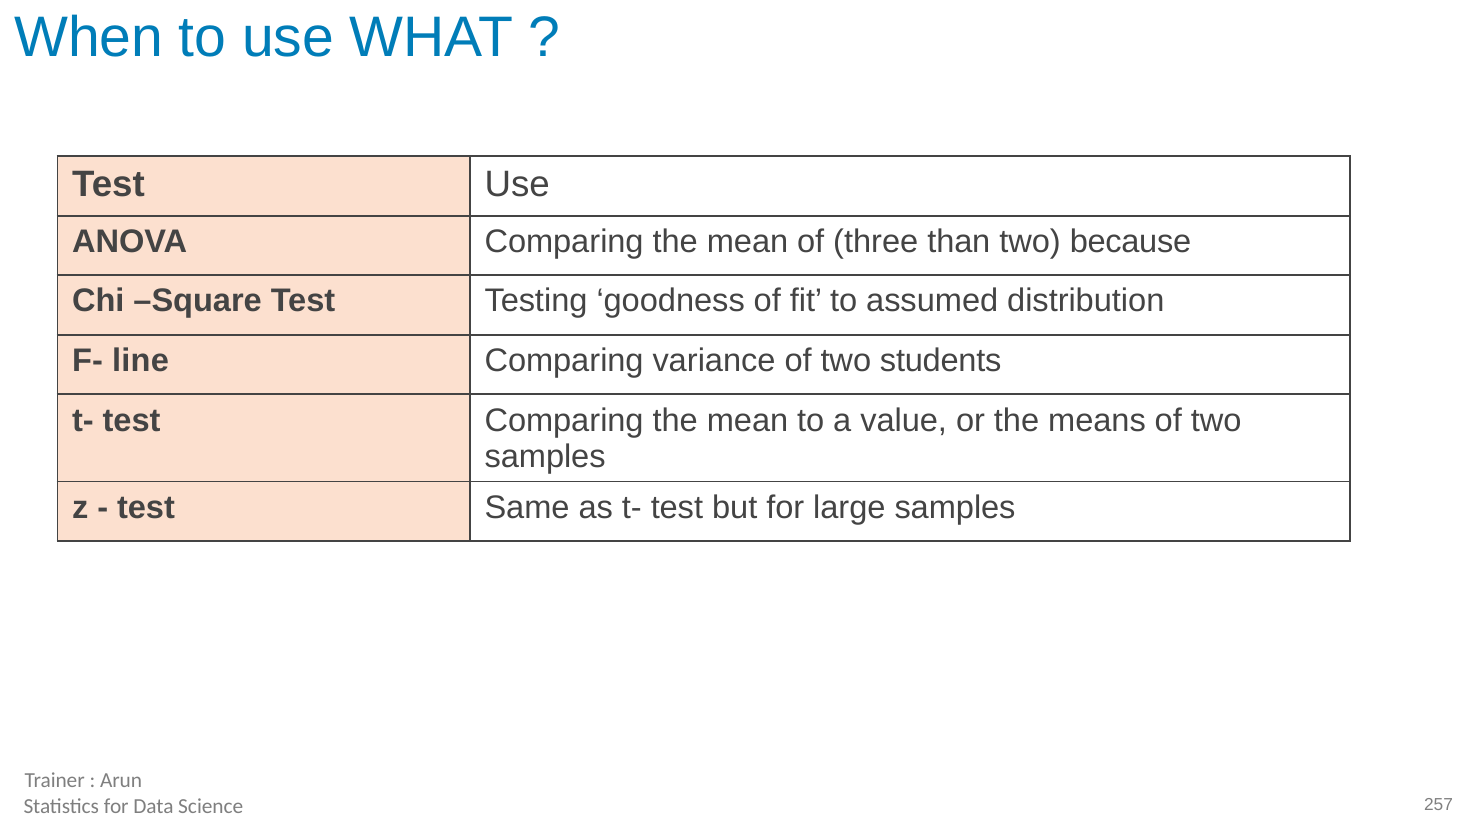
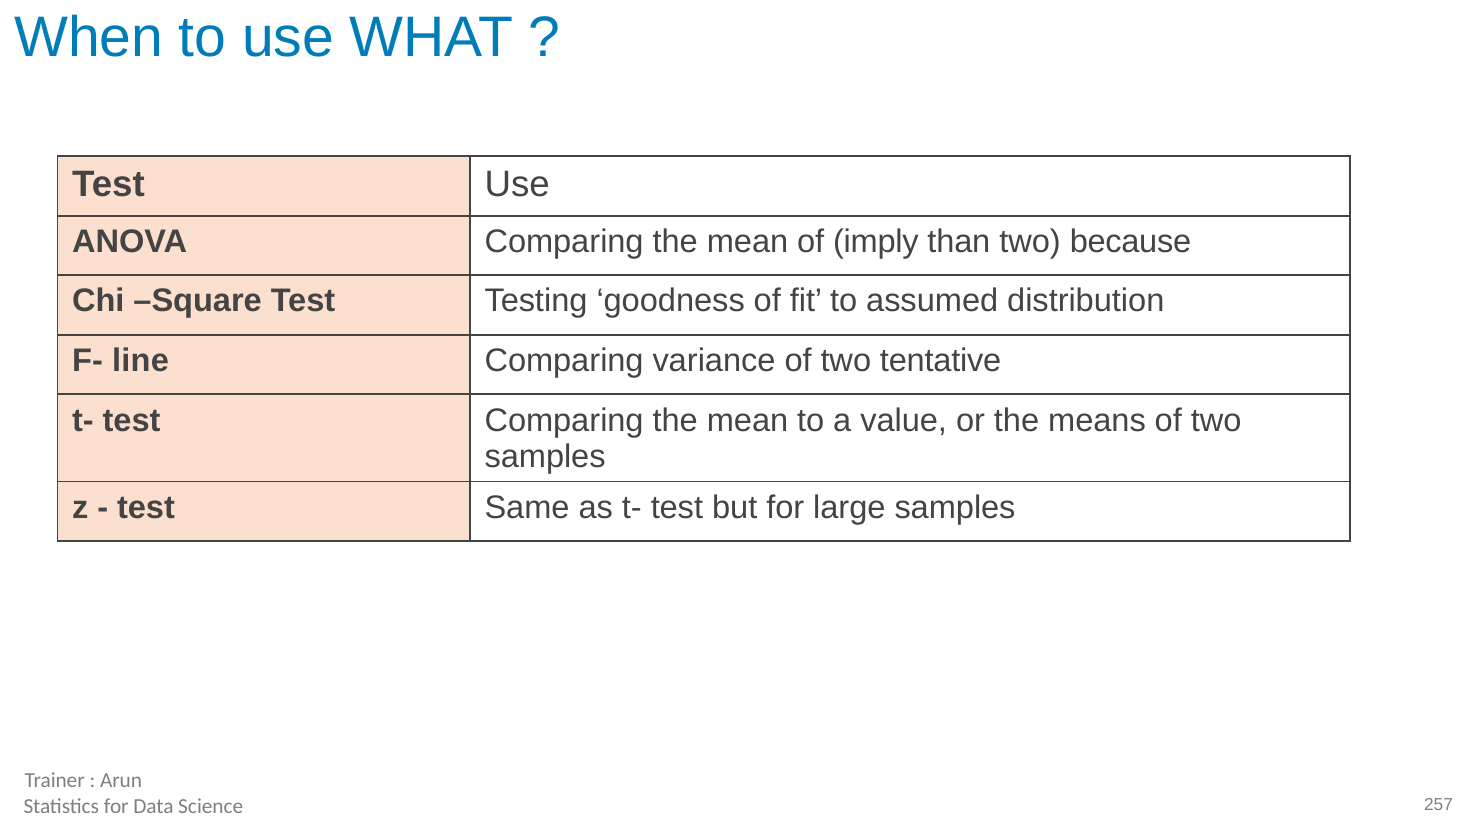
three: three -> imply
students: students -> tentative
